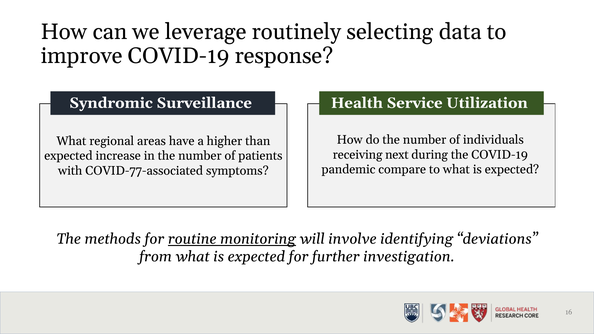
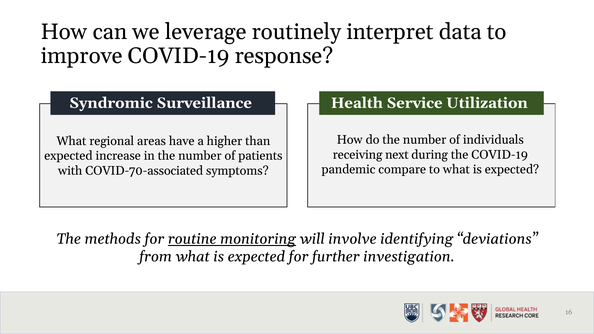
selecting: selecting -> interpret
COVID-77-associated: COVID-77-associated -> COVID-70-associated
